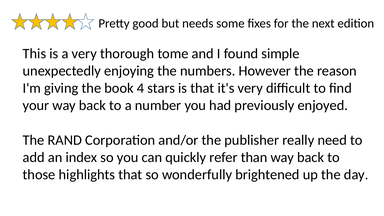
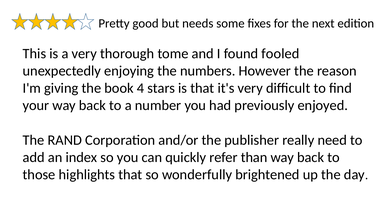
simple: simple -> fooled
